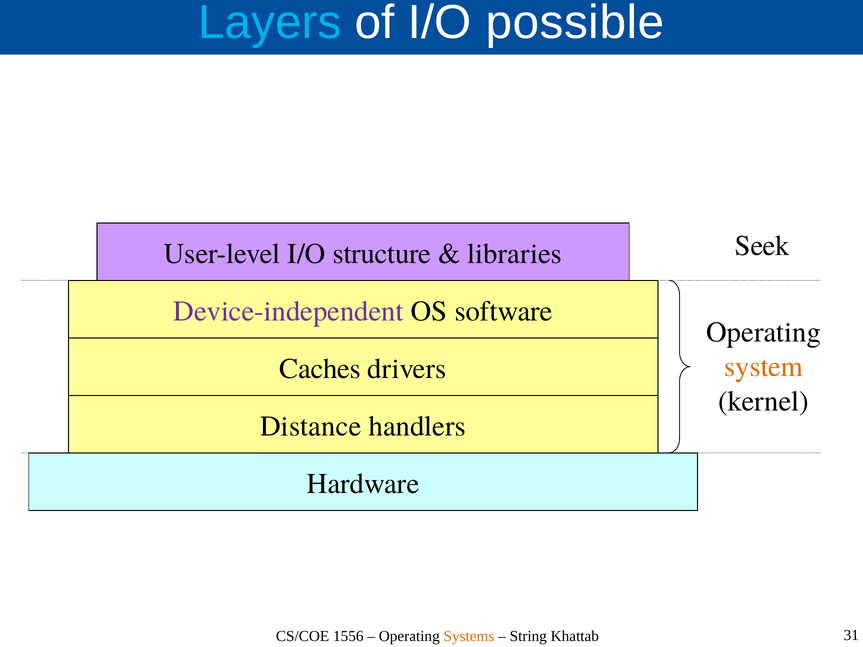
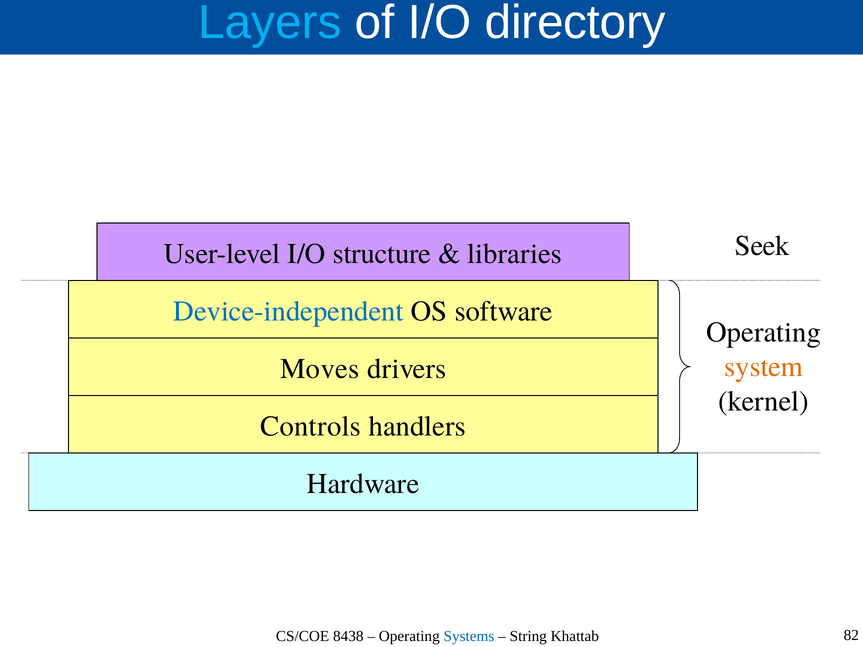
possible: possible -> directory
Device-independent colour: purple -> blue
Caches: Caches -> Moves
Distance: Distance -> Controls
1556: 1556 -> 8438
Systems colour: orange -> blue
31: 31 -> 82
